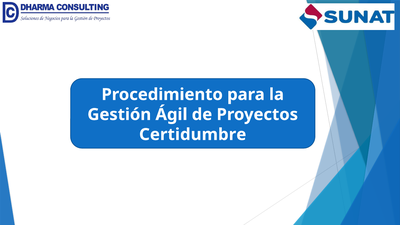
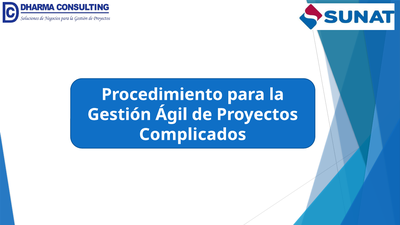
Certidumbre: Certidumbre -> Complicados
